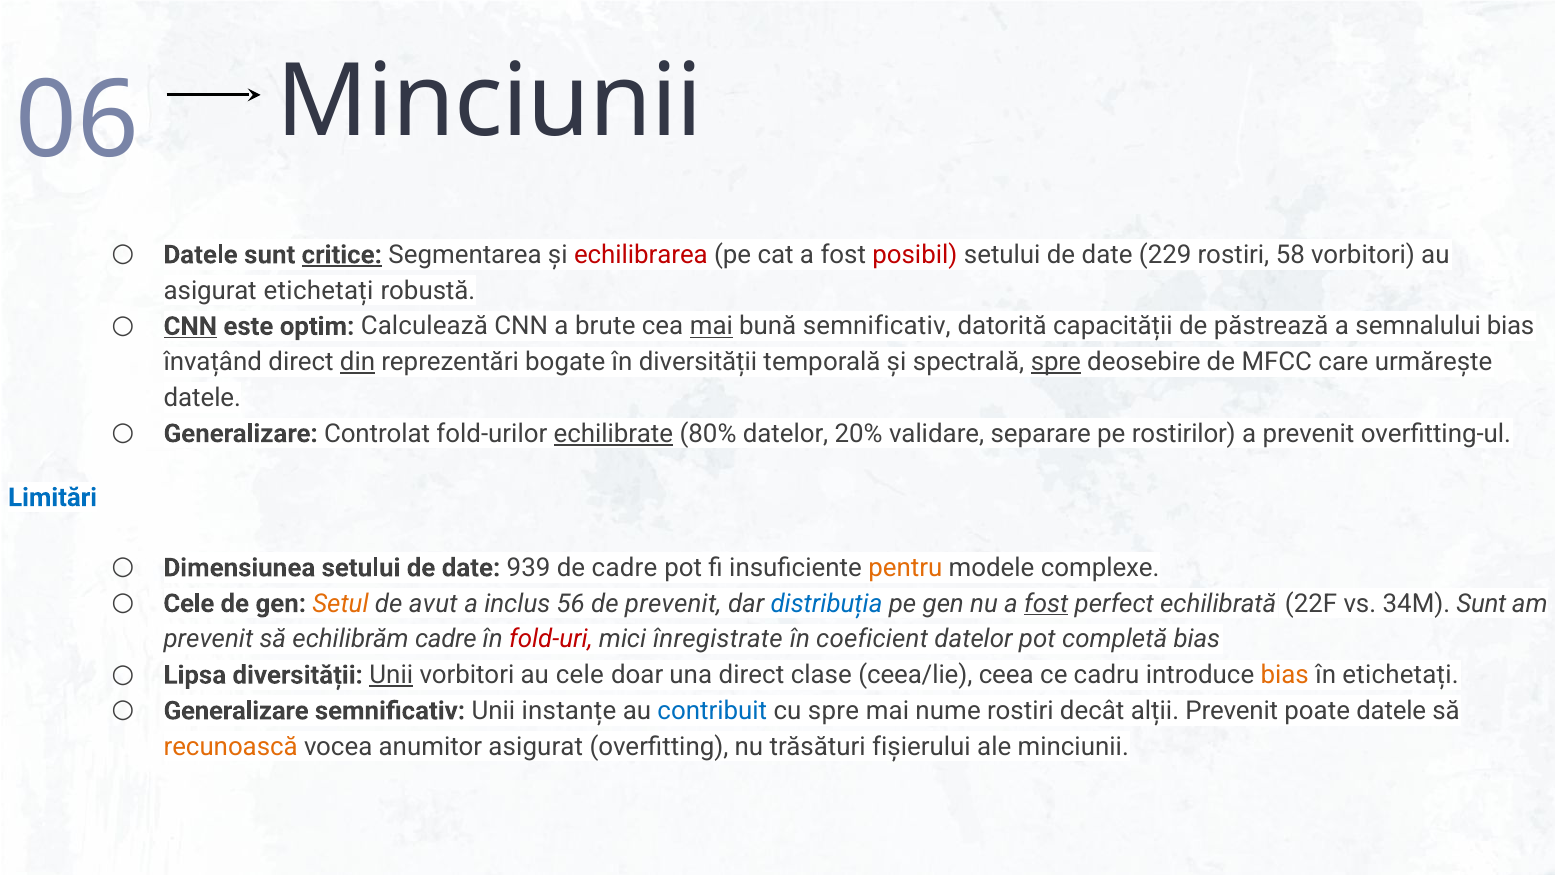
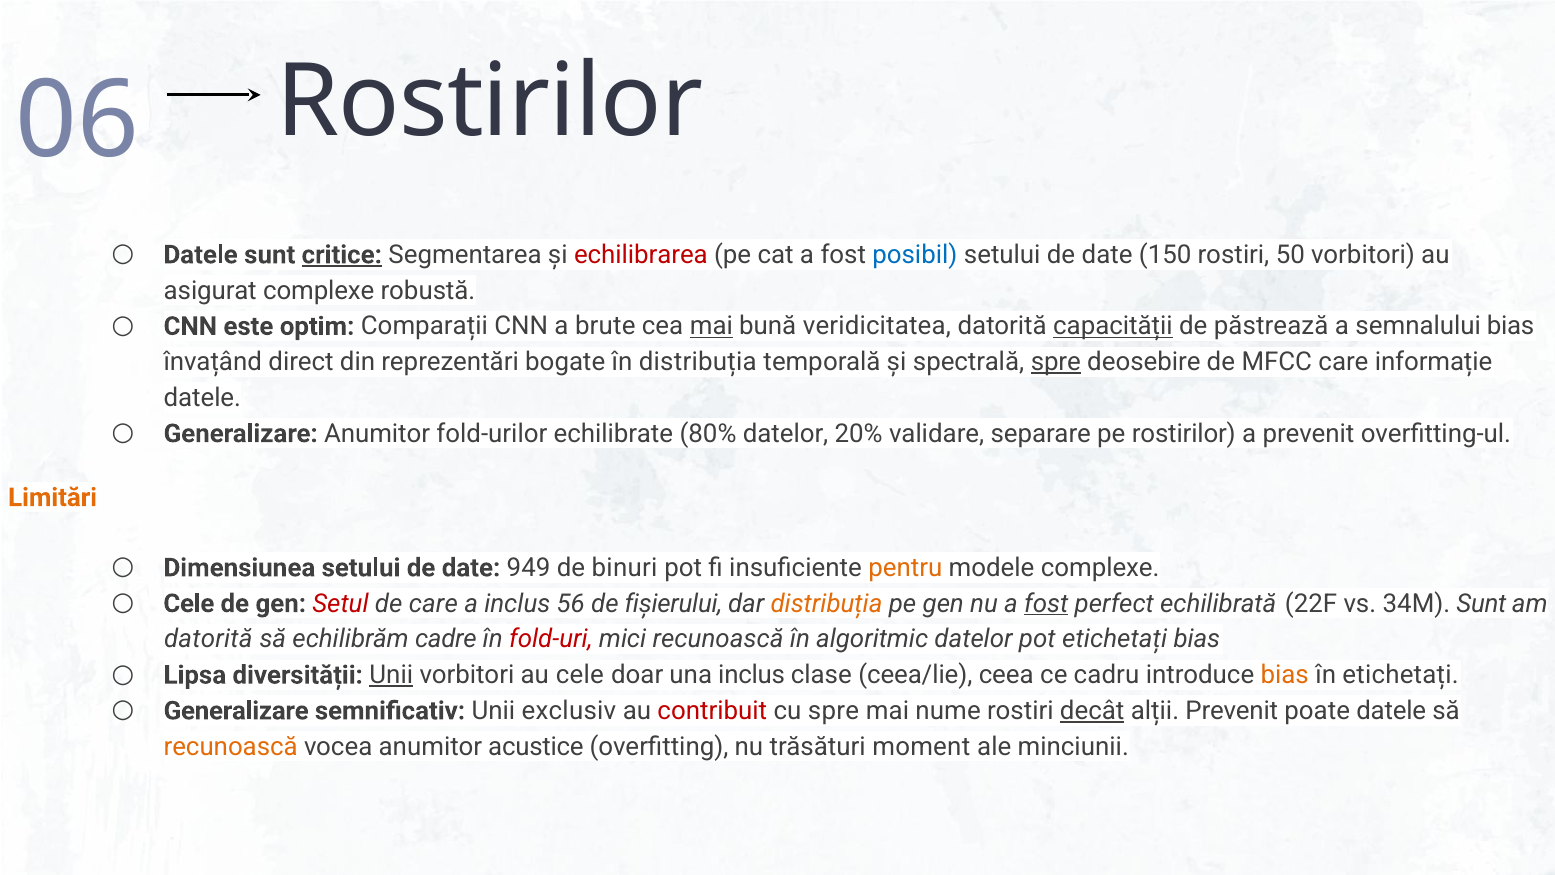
Minciunii at (490, 102): Minciunii -> Rostirilor
posibil colour: red -> blue
229: 229 -> 150
58: 58 -> 50
asigurat etichetați: etichetați -> complexe
CNN at (190, 326) underline: present -> none
Calculează: Calculează -> Comparații
bună semnificativ: semnificativ -> veridicitatea
capacității underline: none -> present
din underline: present -> none
în diversității: diversității -> distribuția
urmărește: urmărește -> informație
Generalizare Controlat: Controlat -> Anumitor
echilibrate underline: present -> none
Limitări colour: blue -> orange
939: 939 -> 949
de cadre: cadre -> binuri
Setul colour: orange -> red
de avut: avut -> care
de prevenit: prevenit -> fișierului
distribuția at (826, 603) colour: blue -> orange
prevenit at (208, 639): prevenit -> datorită
mici înregistrate: înregistrate -> recunoască
coeficient: coeficient -> algoritmic
pot completă: completă -> etichetați
una direct: direct -> inclus
instanțe: instanțe -> exclusiv
contribuit colour: blue -> red
decât underline: none -> present
anumitor asigurat: asigurat -> acustice
fișierului: fișierului -> moment
